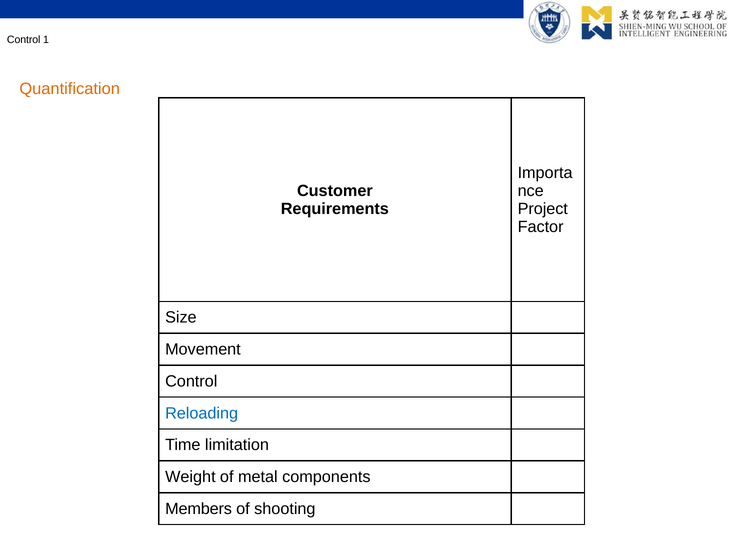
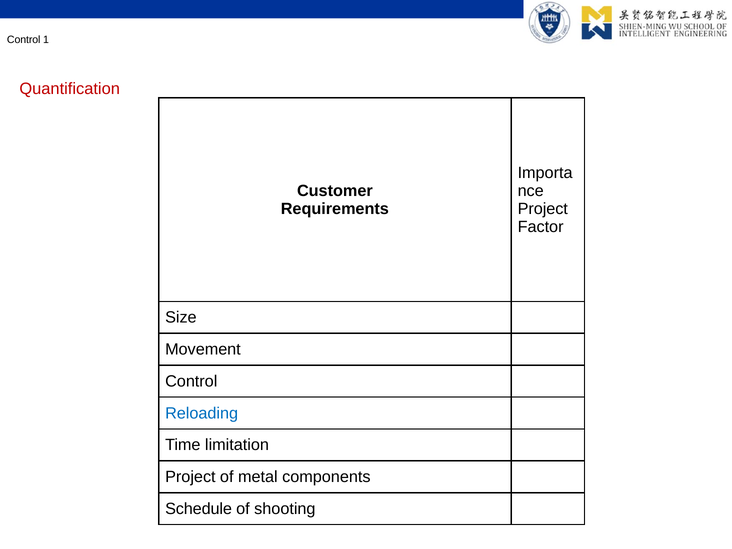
Quantification colour: orange -> red
Weight at (190, 477): Weight -> Project
Members: Members -> Schedule
